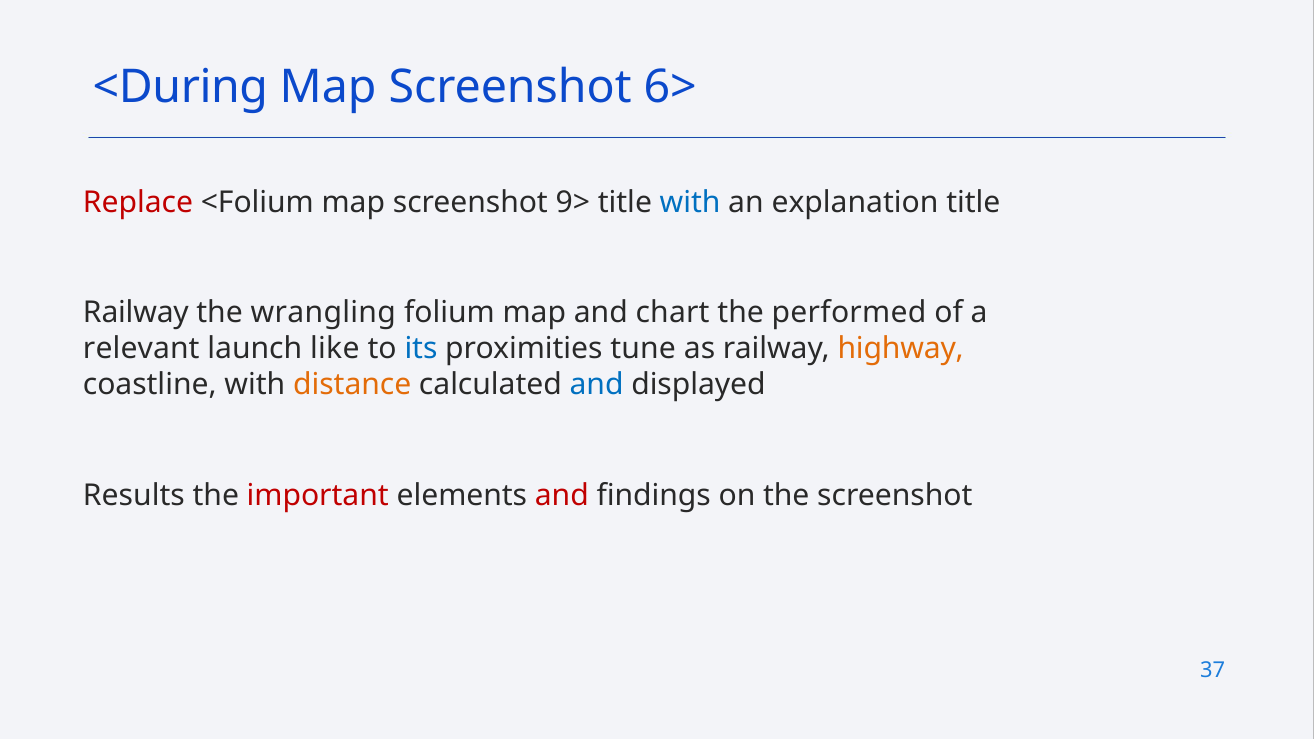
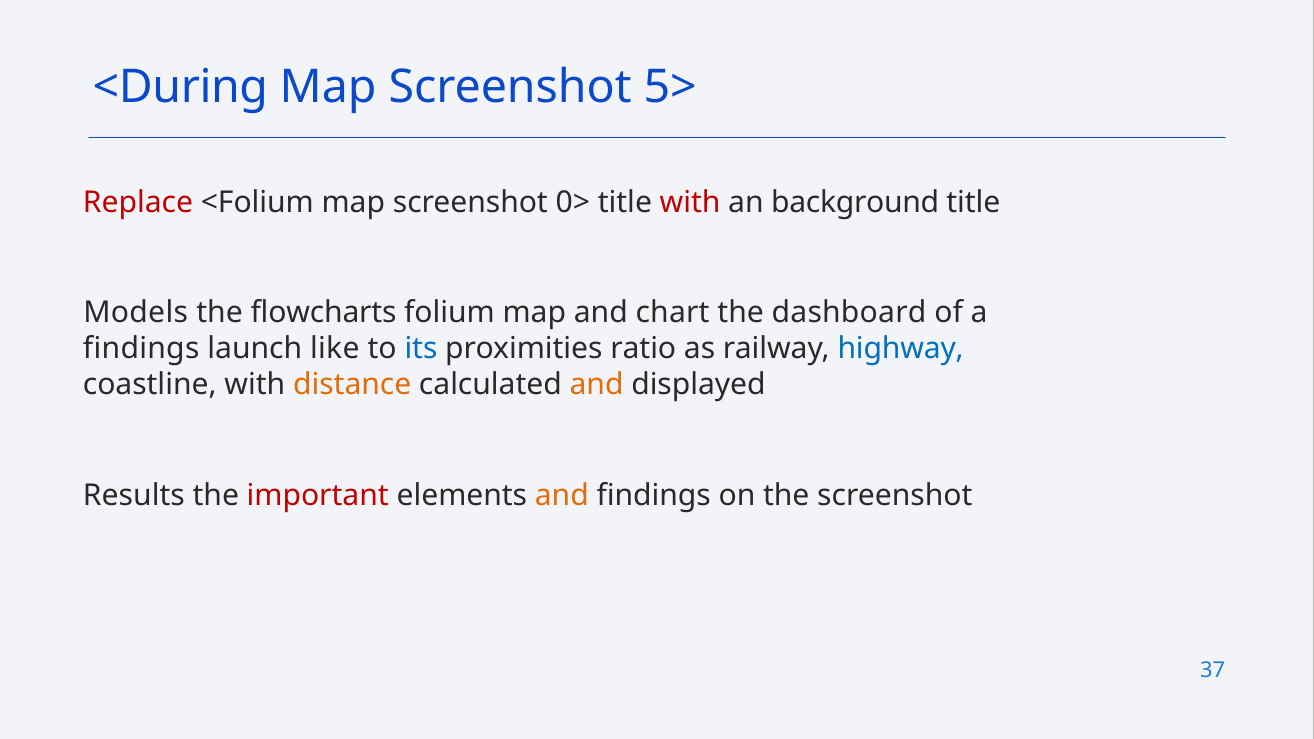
6>: 6> -> 5>
9>: 9> -> 0>
with at (690, 202) colour: blue -> red
explanation: explanation -> background
Railway at (136, 313): Railway -> Models
wrangling: wrangling -> flowcharts
performed: performed -> dashboard
relevant at (141, 349): relevant -> findings
tune: tune -> ratio
highway colour: orange -> blue
and at (597, 385) colour: blue -> orange
and at (562, 495) colour: red -> orange
